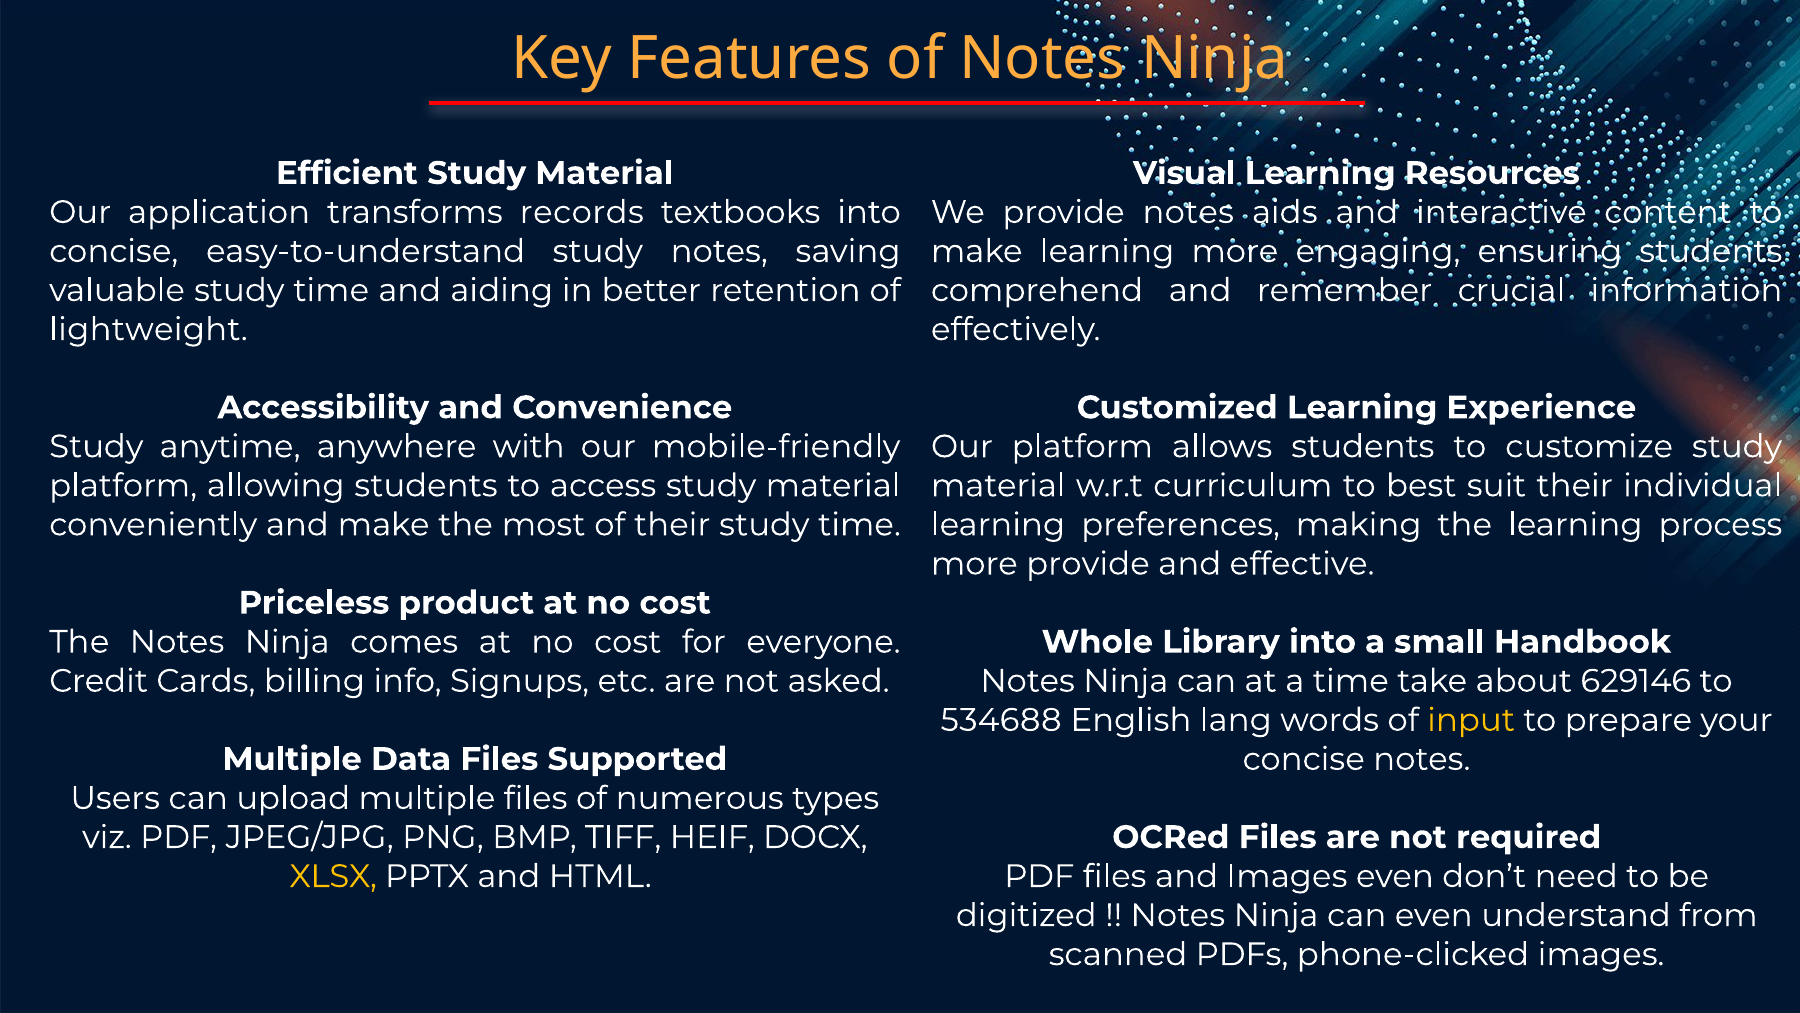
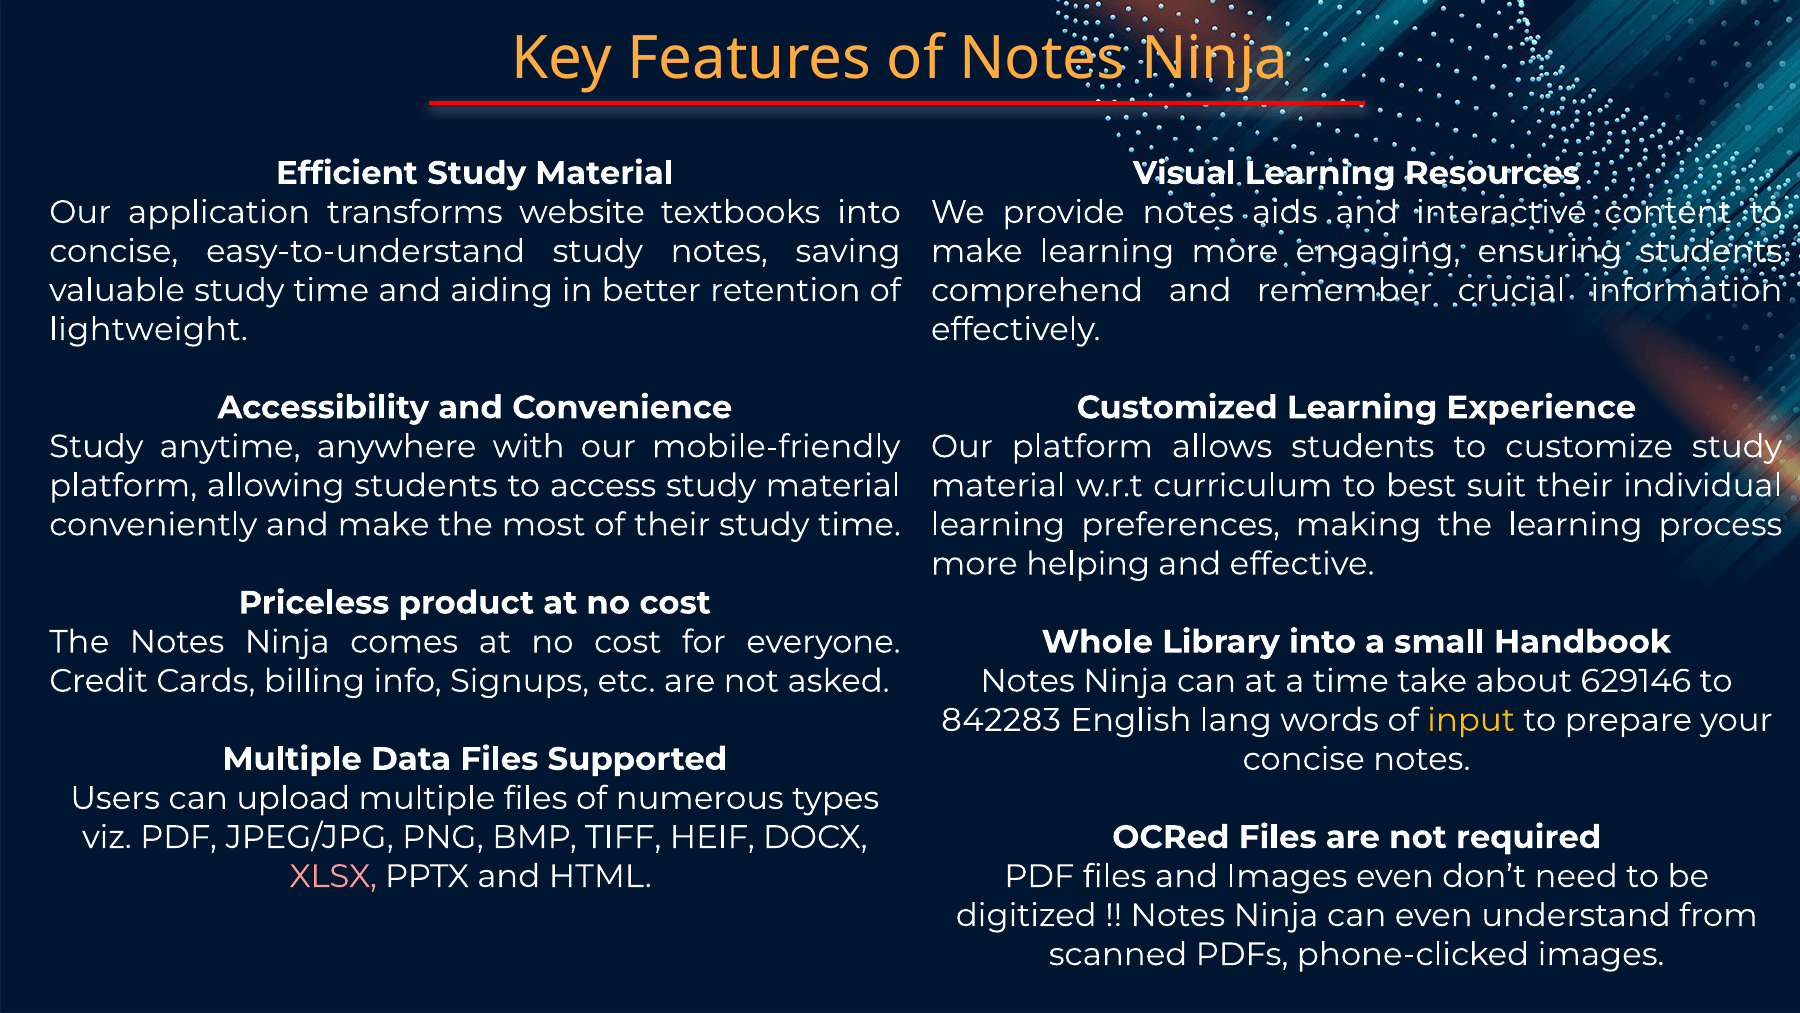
records: records -> website
more provide: provide -> helping
534688: 534688 -> 842283
XLSX colour: yellow -> pink
